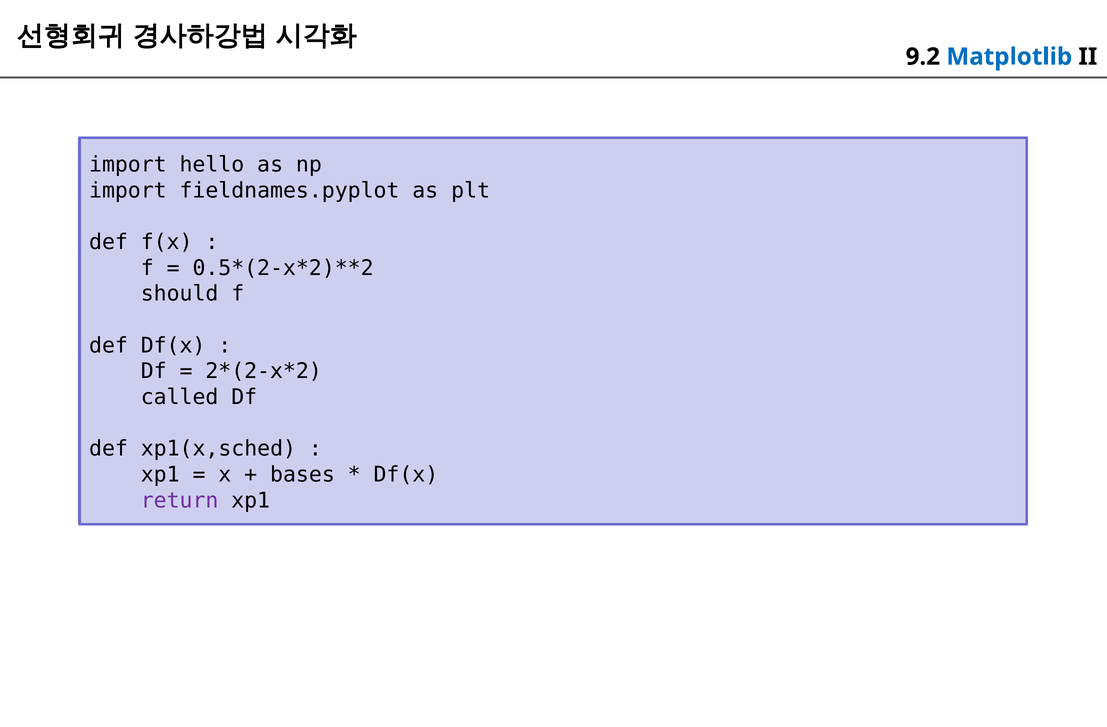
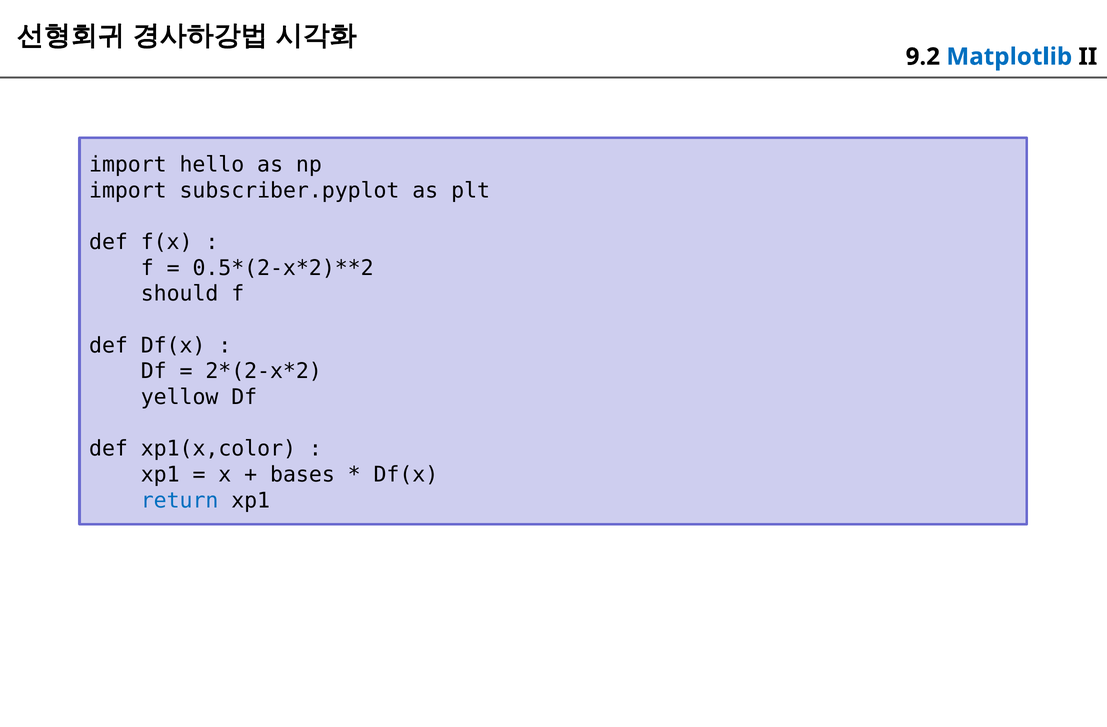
fieldnames.pyplot: fieldnames.pyplot -> subscriber.pyplot
called: called -> yellow
xp1(x,sched: xp1(x,sched -> xp1(x,color
return colour: purple -> blue
